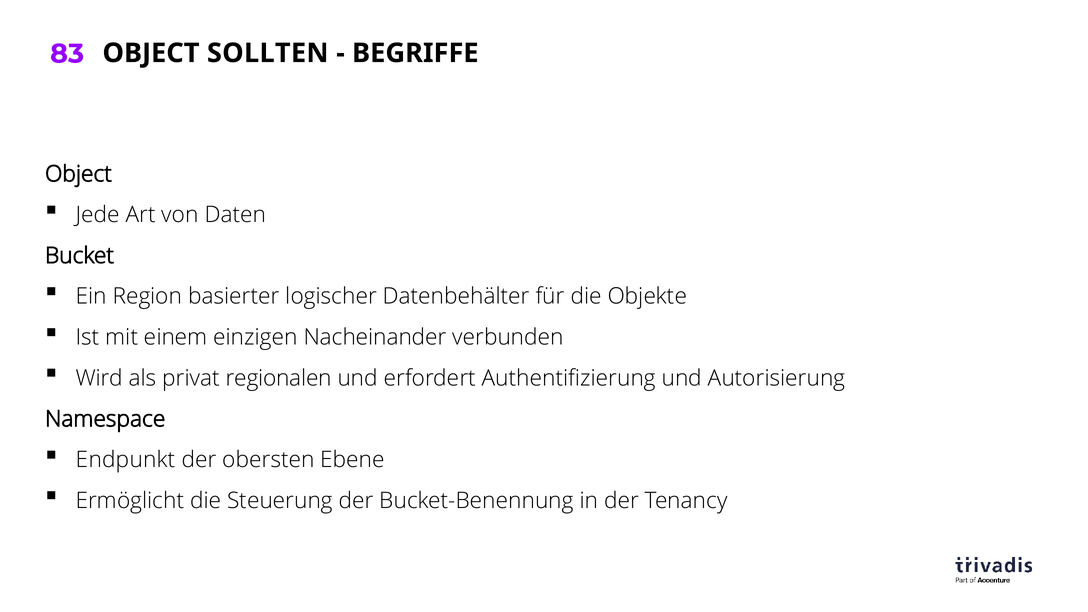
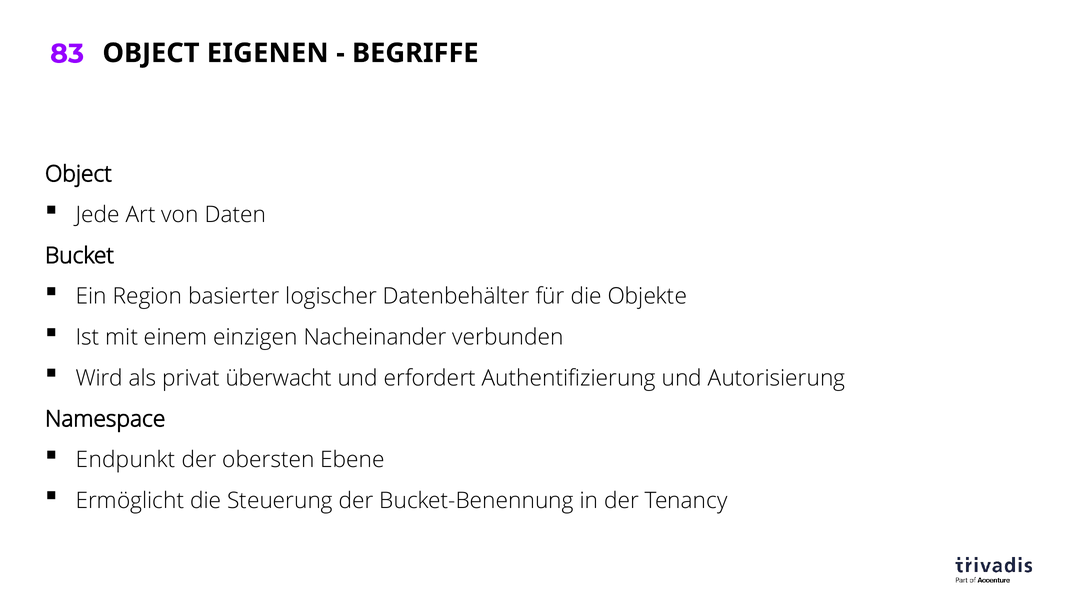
SOLLTEN: SOLLTEN -> EIGENEN
regionalen: regionalen -> überwacht
